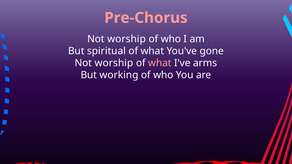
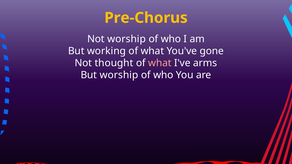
Pre-Chorus colour: pink -> yellow
spiritual: spiritual -> working
worship at (114, 63): worship -> thought
But working: working -> worship
